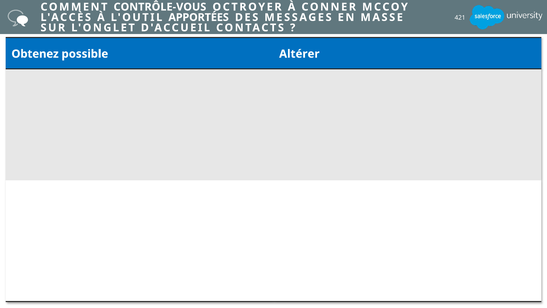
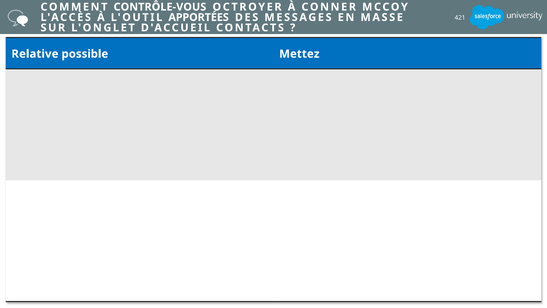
Obtenez: Obtenez -> Relative
Altérer: Altérer -> Mettez
